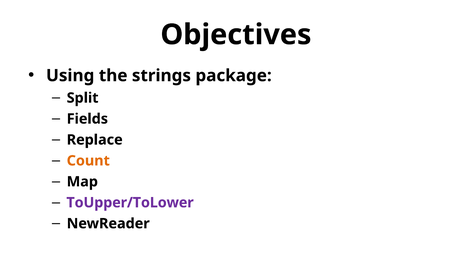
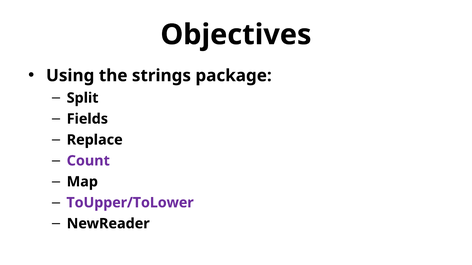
Count colour: orange -> purple
